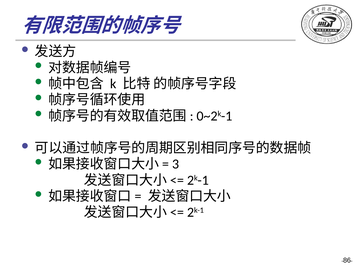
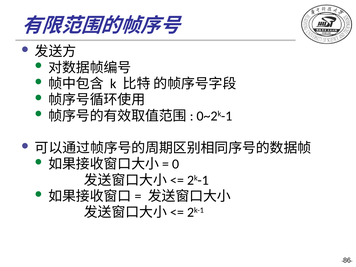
3: 3 -> 0
